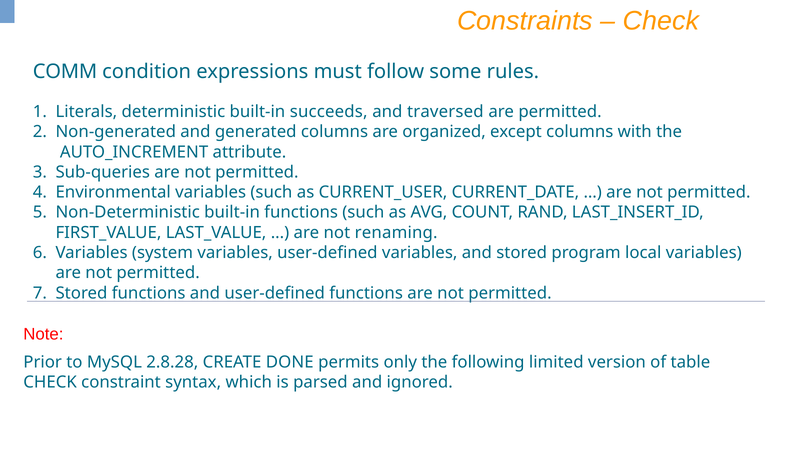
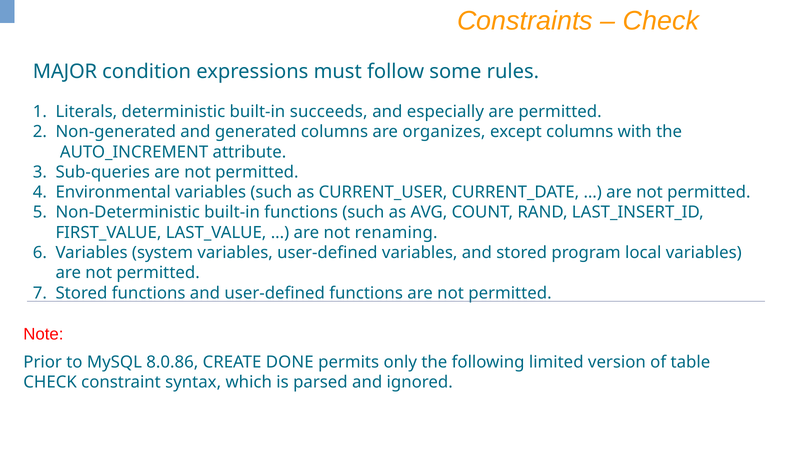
COMM: COMM -> MAJOR
traversed: traversed -> especially
organized: organized -> organizes
2.8.28: 2.8.28 -> 8.0.86
